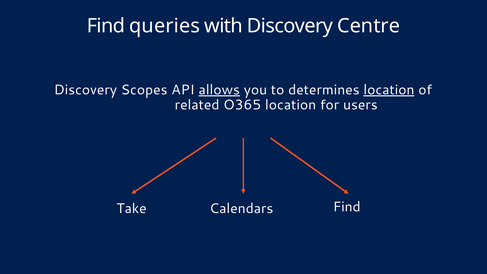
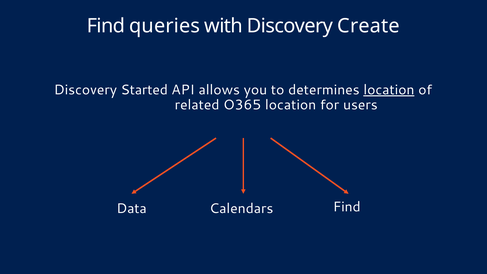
Centre: Centre -> Create
Scopes: Scopes -> Started
allows underline: present -> none
Take: Take -> Data
